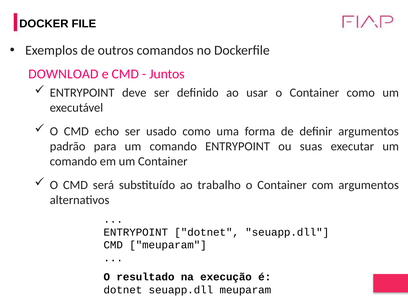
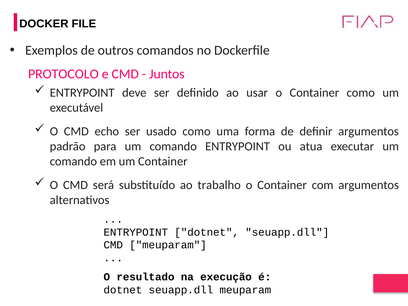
DOWNLOAD: DOWNLOAD -> PROTOCOLO
suas: suas -> atua
